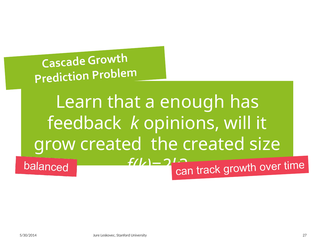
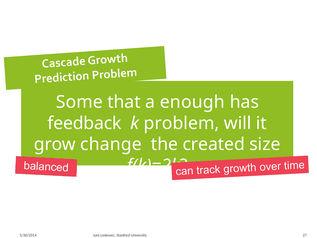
Learn: Learn -> Some
opinions: opinions -> problem
grow created: created -> change
